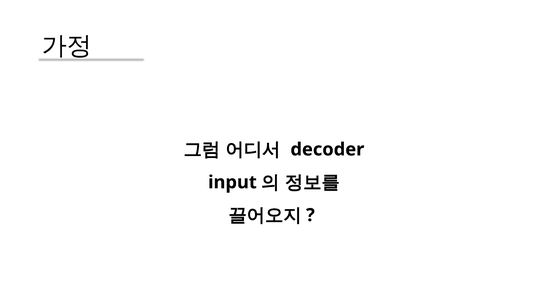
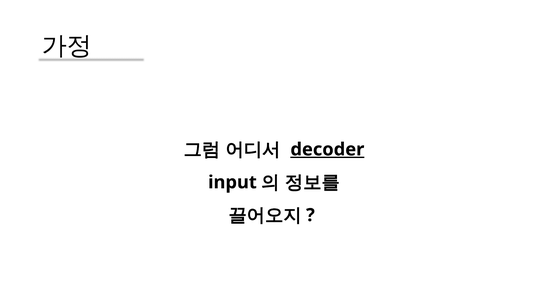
decoder underline: none -> present
